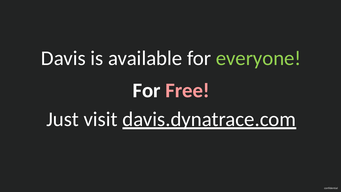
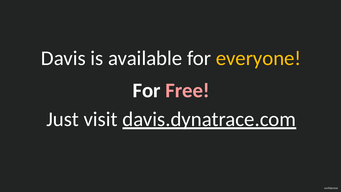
everyone colour: light green -> yellow
